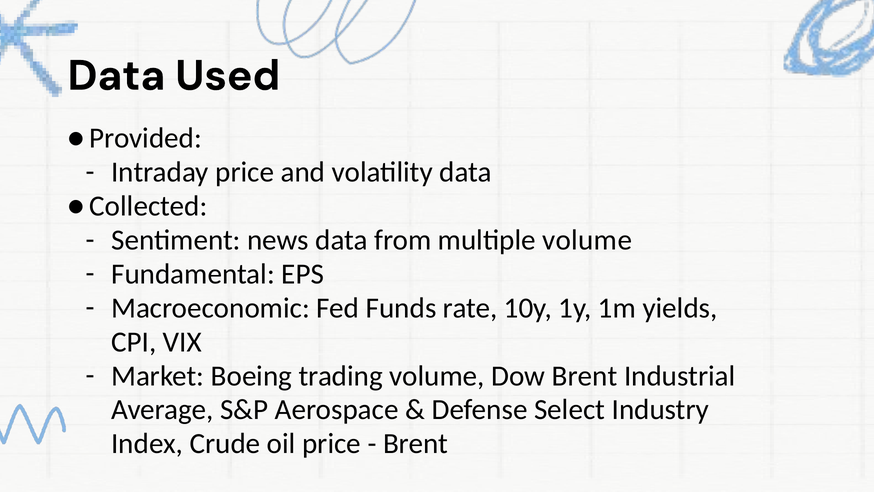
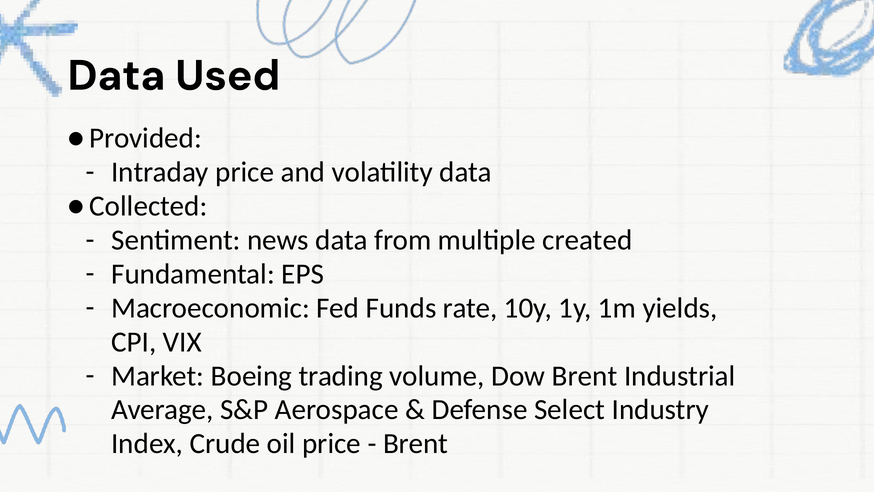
multiple volume: volume -> created
